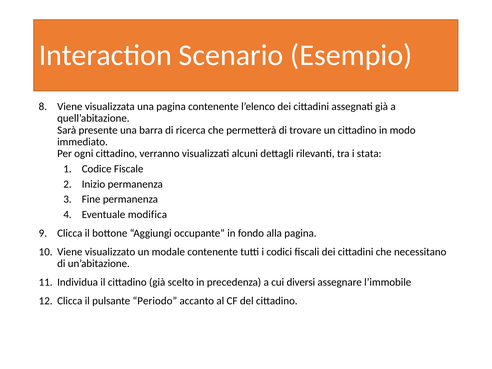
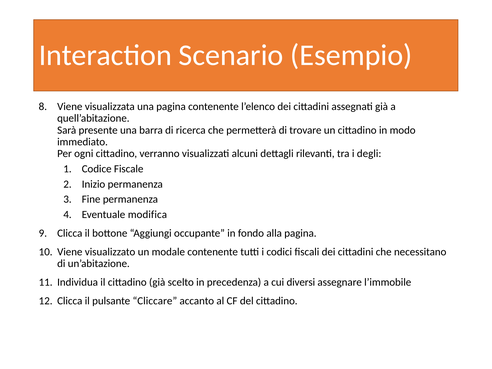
stata: stata -> degli
Periodo: Periodo -> Cliccare
